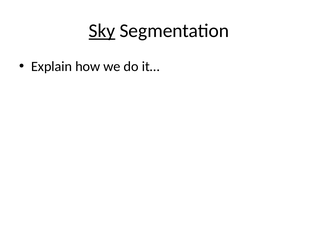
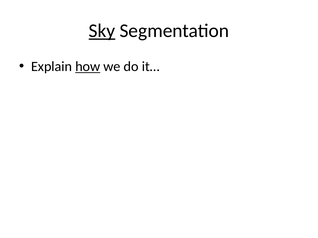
how underline: none -> present
